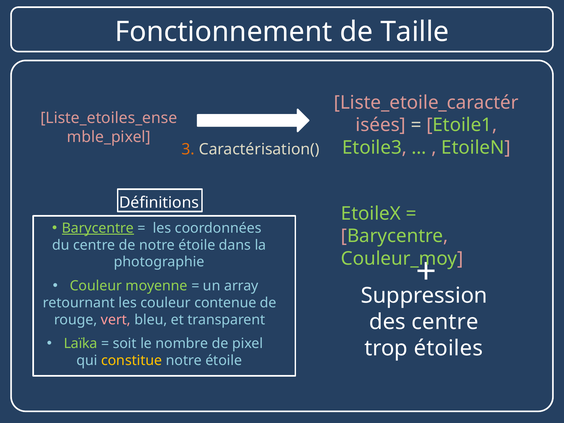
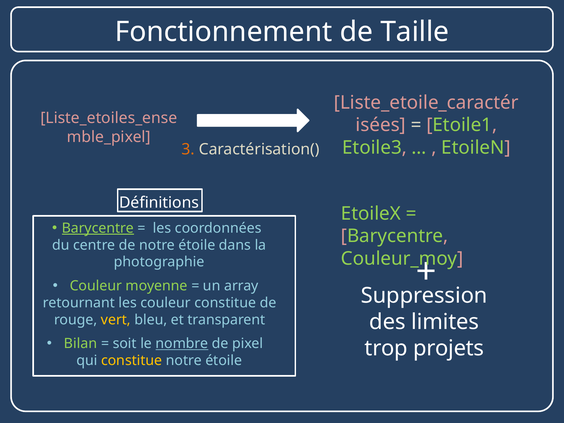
couleur contenue: contenue -> constitue
vert colour: pink -> yellow
des centre: centre -> limites
Laïka: Laïka -> Bilan
nombre underline: none -> present
étoiles: étoiles -> projets
